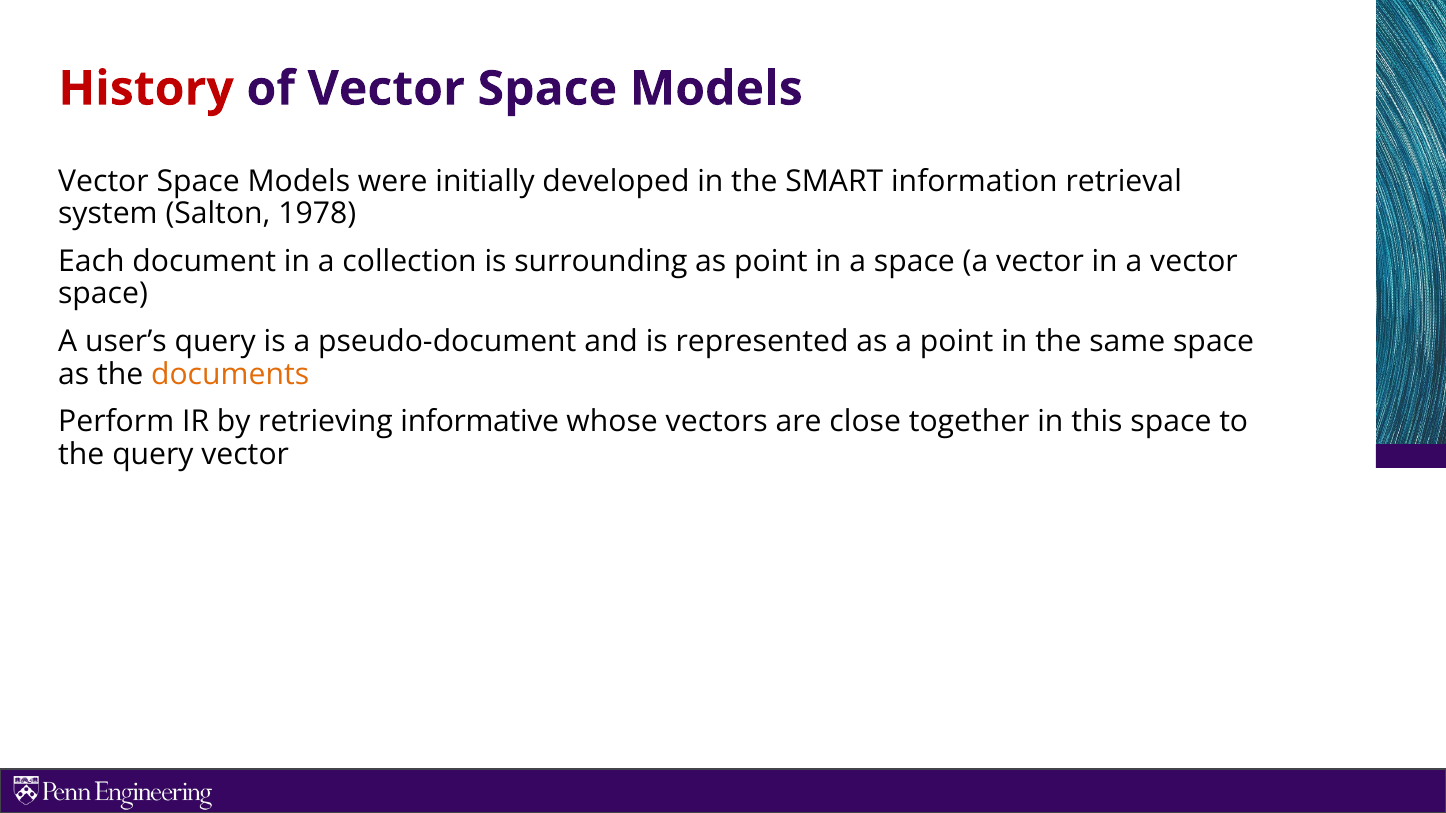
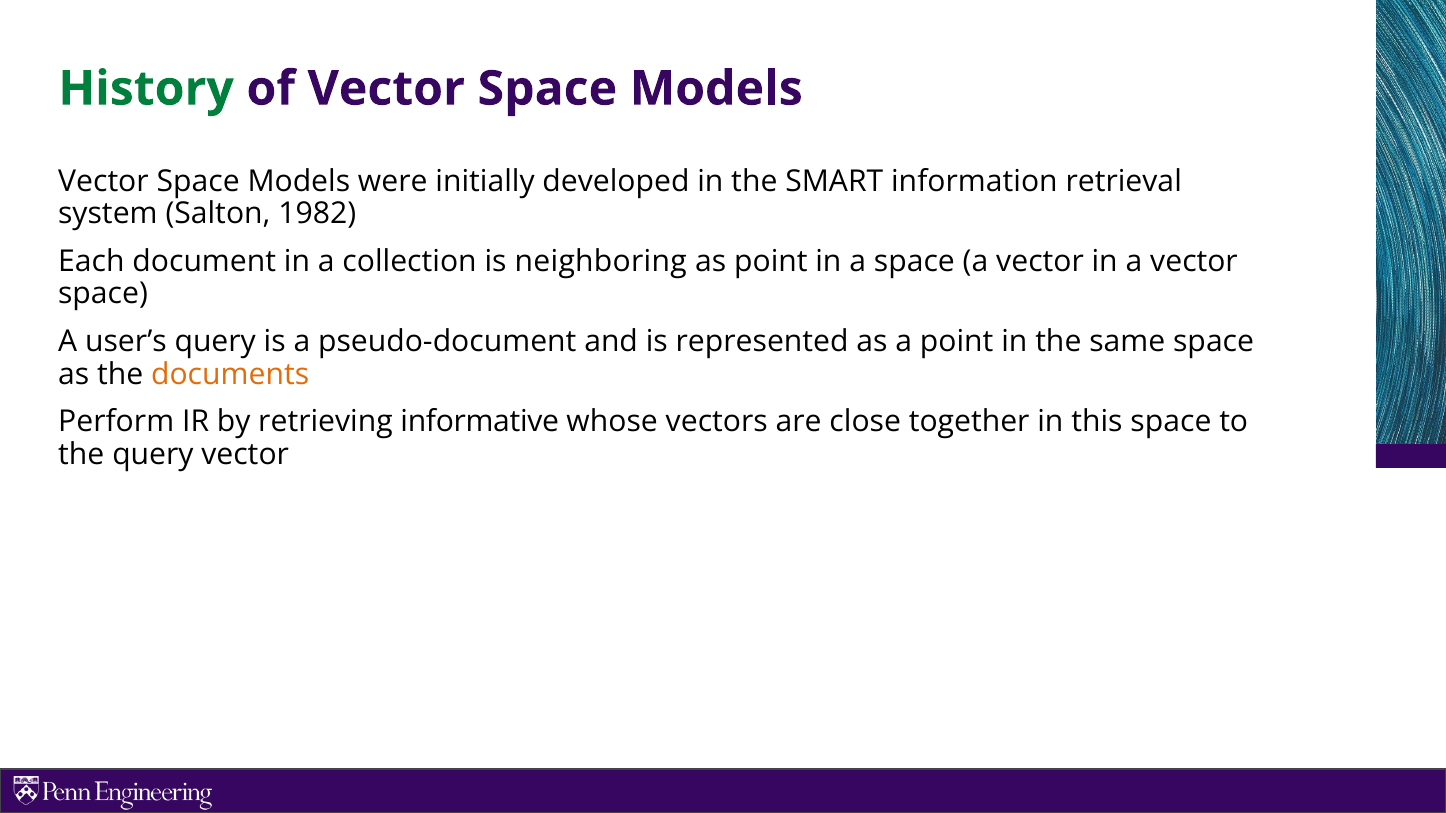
History colour: red -> green
1978: 1978 -> 1982
surrounding: surrounding -> neighboring
